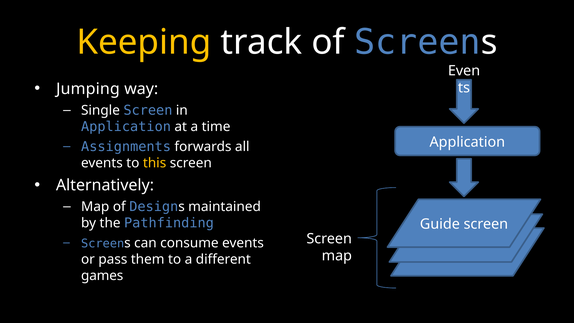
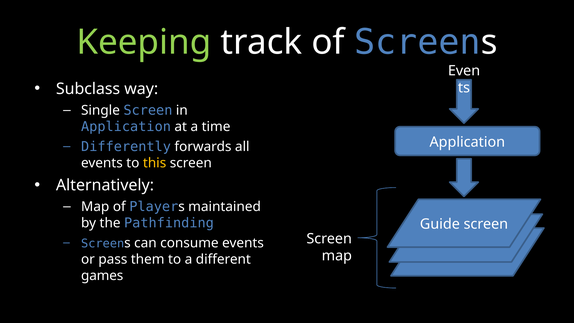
Keeping colour: yellow -> light green
Jumping: Jumping -> Subclass
Assignments: Assignments -> Differently
Design: Design -> Player
